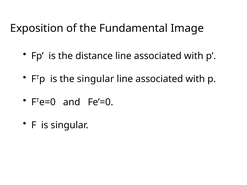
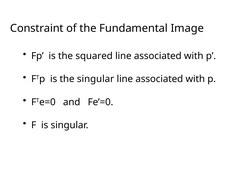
Exposition: Exposition -> Constraint
distance: distance -> squared
